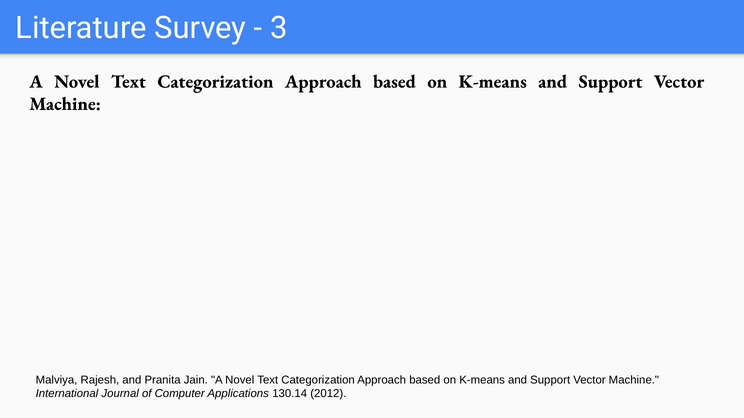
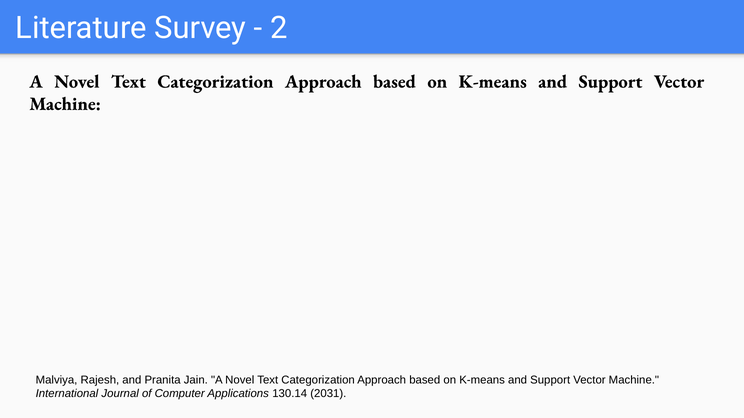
3: 3 -> 2
2012: 2012 -> 2031
